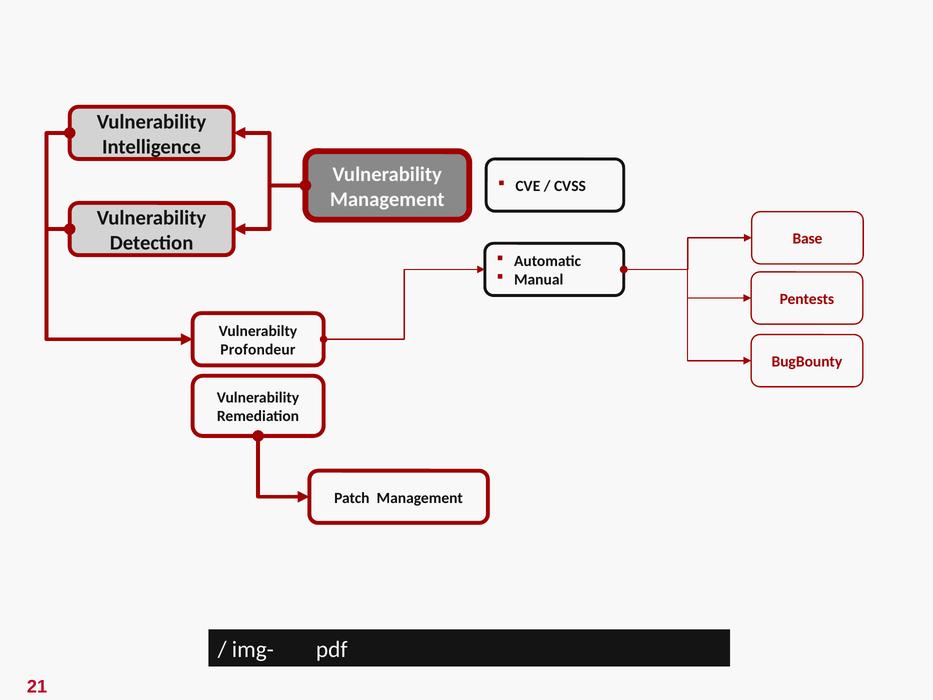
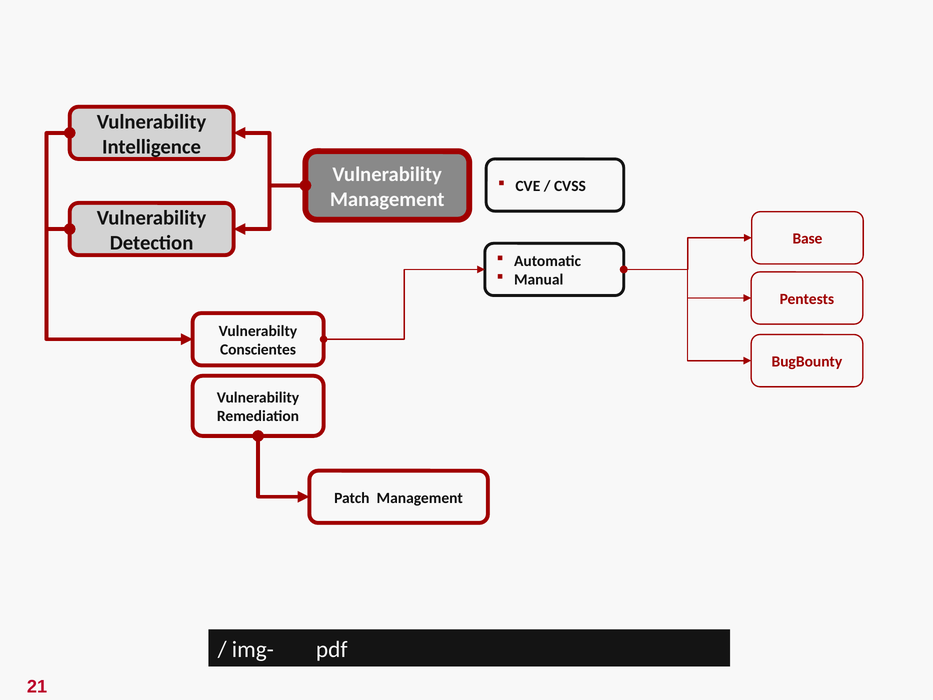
Profondeur: Profondeur -> Conscientes
